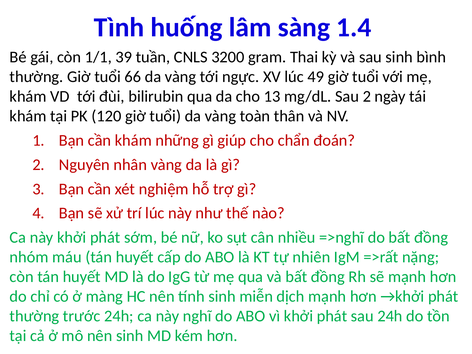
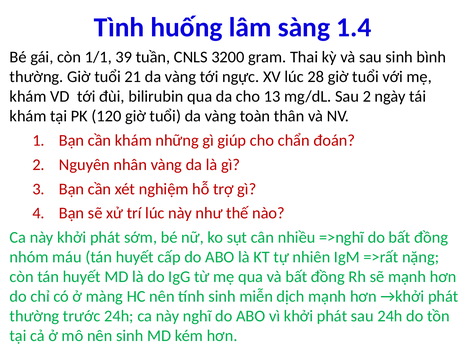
66: 66 -> 21
49: 49 -> 28
